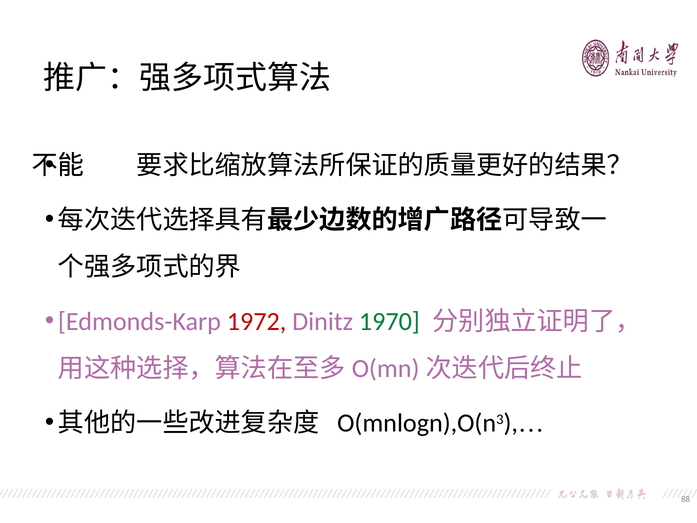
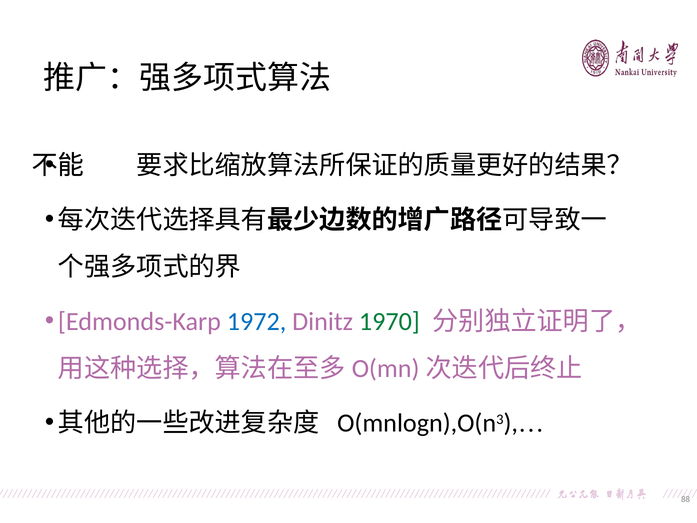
1972 colour: red -> blue
